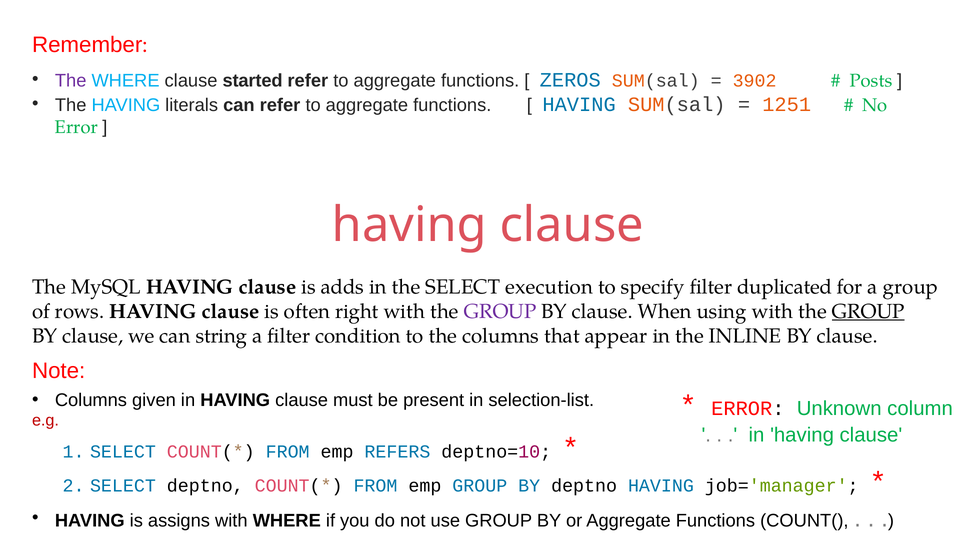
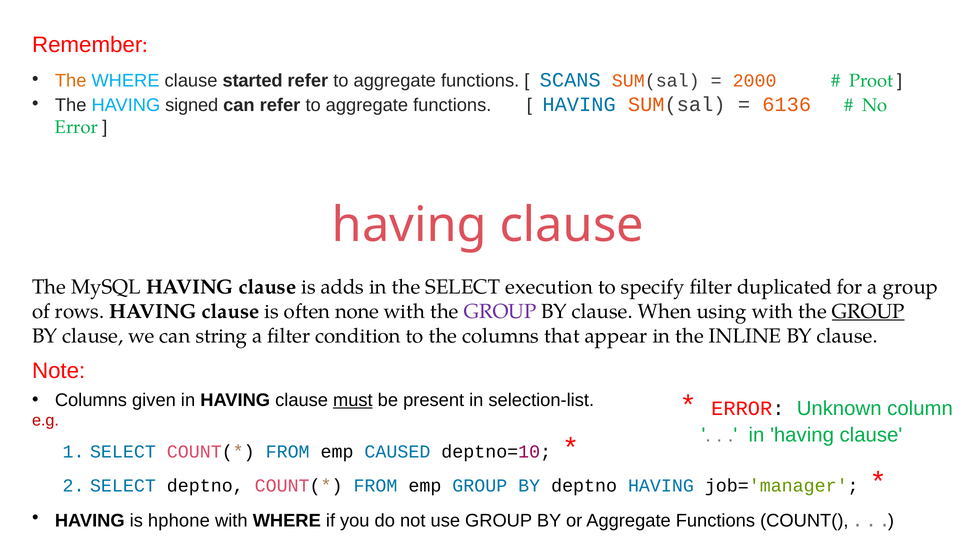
The at (71, 81) colour: purple -> orange
ZEROS: ZEROS -> SCANS
3902: 3902 -> 2000
Posts: Posts -> Proot
literals: literals -> signed
1251: 1251 -> 6136
right: right -> none
must underline: none -> present
REFERS: REFERS -> CAUSED
assigns: assigns -> hphone
